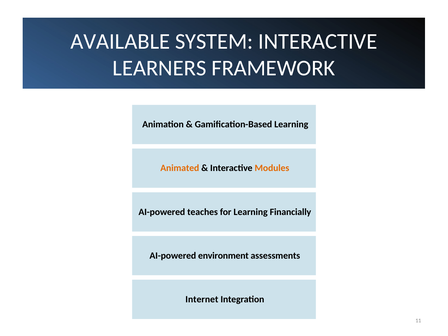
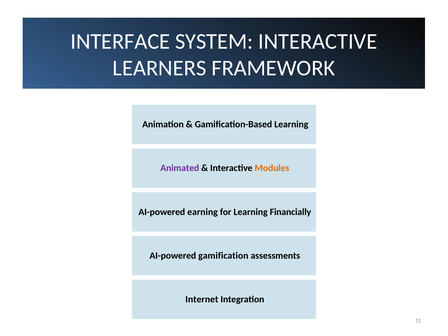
AVAILABLE: AVAILABLE -> INTERFACE
Animated colour: orange -> purple
teaches: teaches -> earning
environment: environment -> gamification
